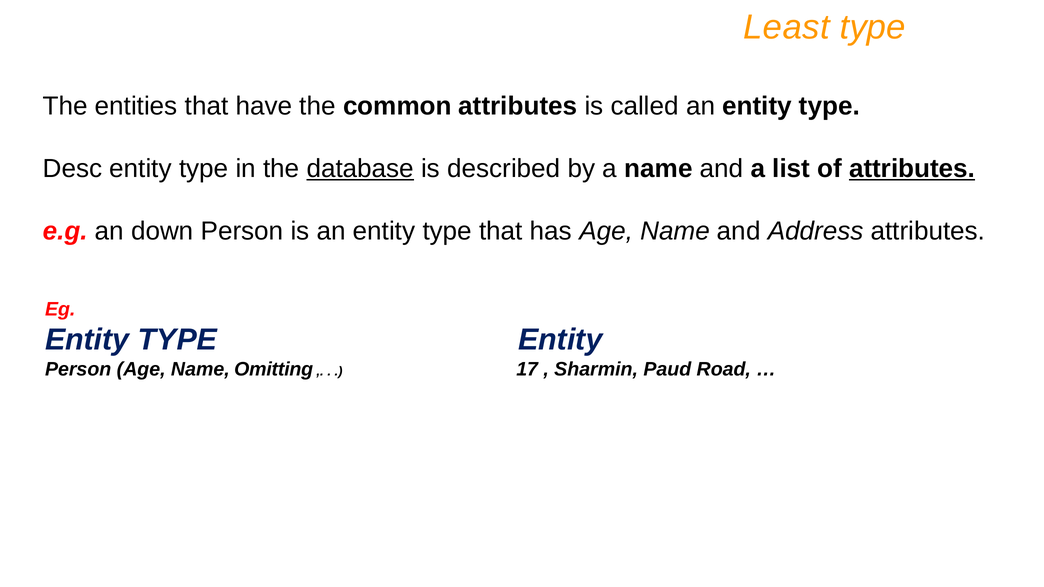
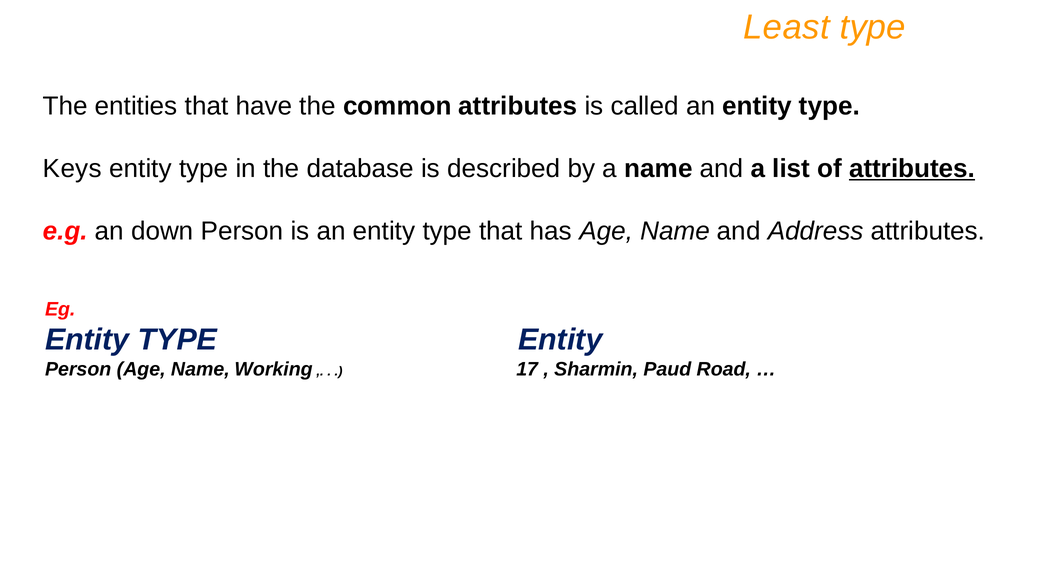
Desc: Desc -> Keys
database underline: present -> none
Omitting: Omitting -> Working
